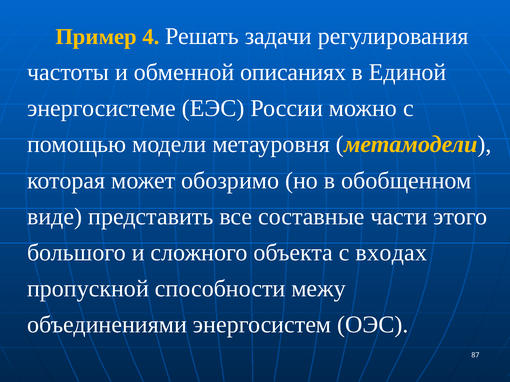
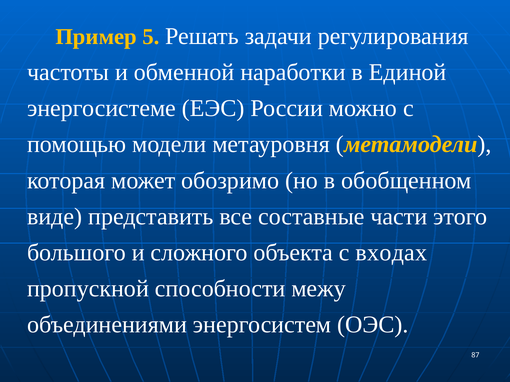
4: 4 -> 5
описаниях: описаниях -> наработки
